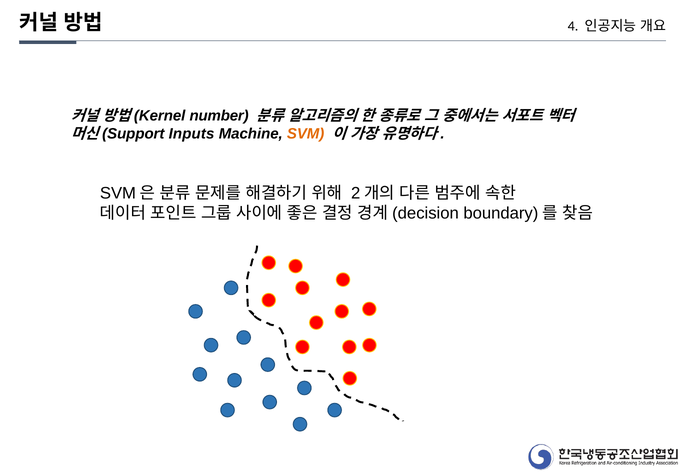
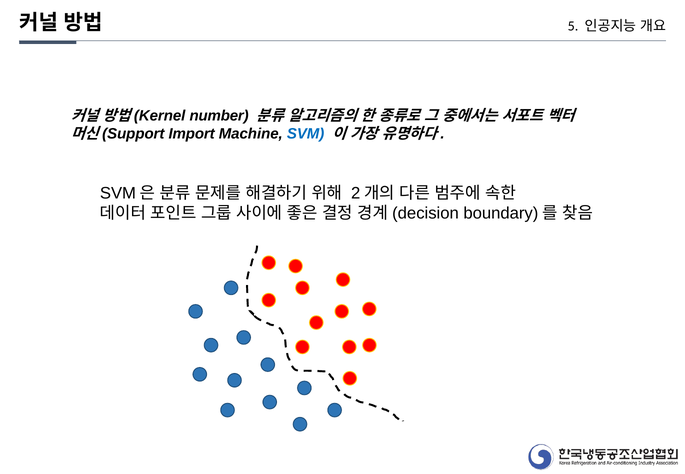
4: 4 -> 5
Inputs: Inputs -> Import
SVM colour: orange -> blue
